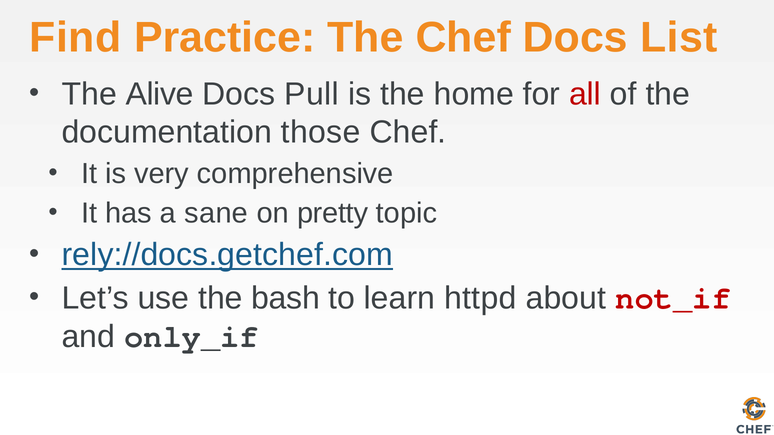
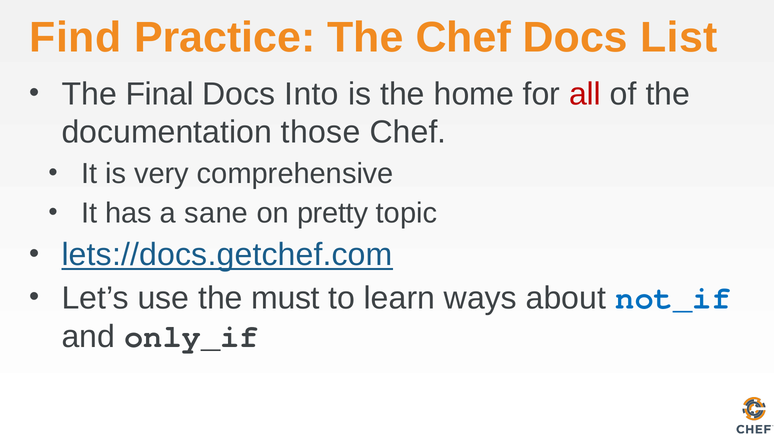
Alive: Alive -> Final
Pull: Pull -> Into
rely://docs.getchef.com: rely://docs.getchef.com -> lets://docs.getchef.com
bash: bash -> must
httpd: httpd -> ways
not_if colour: red -> blue
